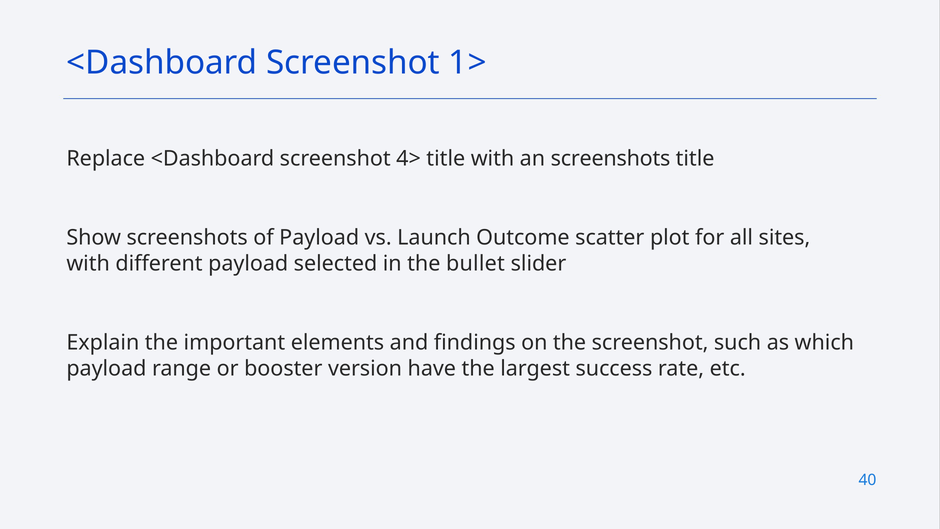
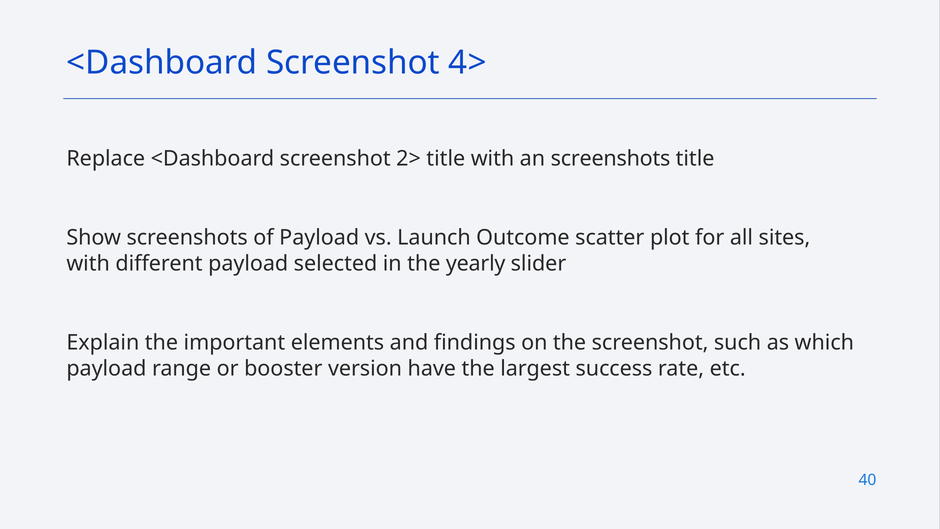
1>: 1> -> 4>
4>: 4> -> 2>
bullet: bullet -> yearly
